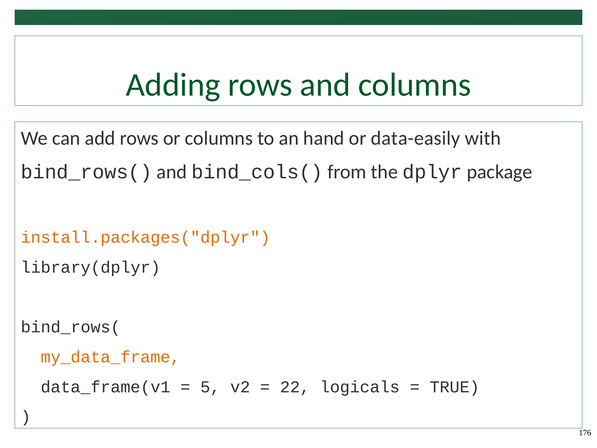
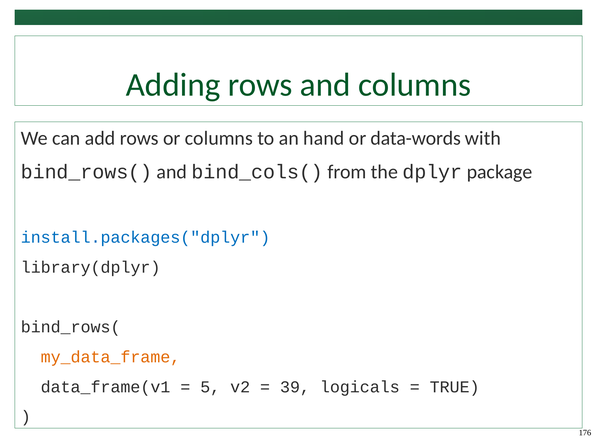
data-easily: data-easily -> data-words
install.packages("dplyr colour: orange -> blue
22: 22 -> 39
